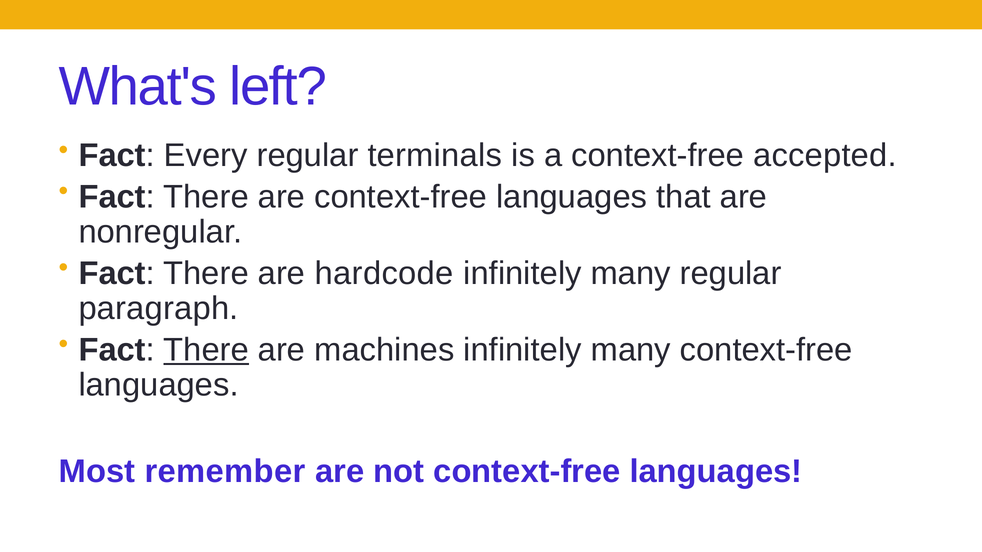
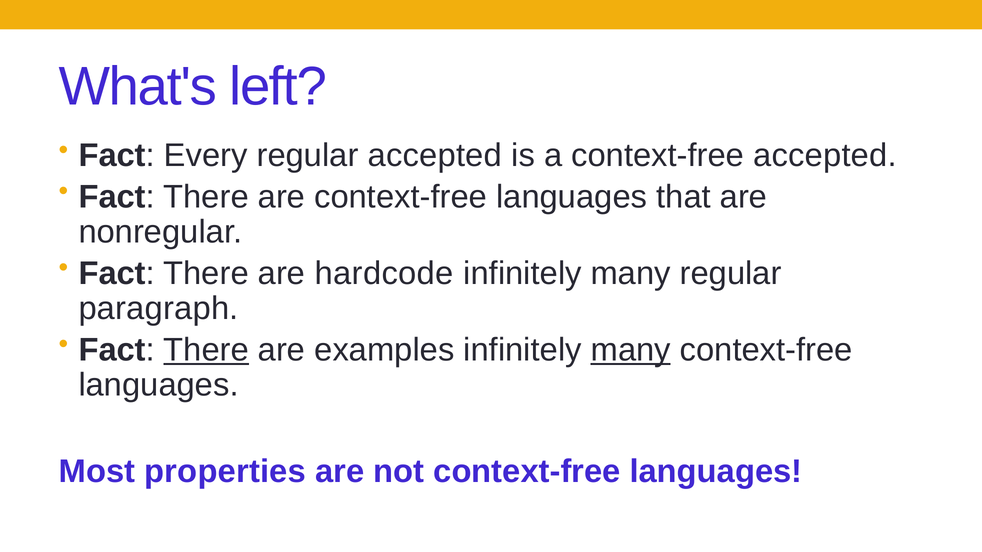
regular terminals: terminals -> accepted
machines: machines -> examples
many at (631, 350) underline: none -> present
remember: remember -> properties
